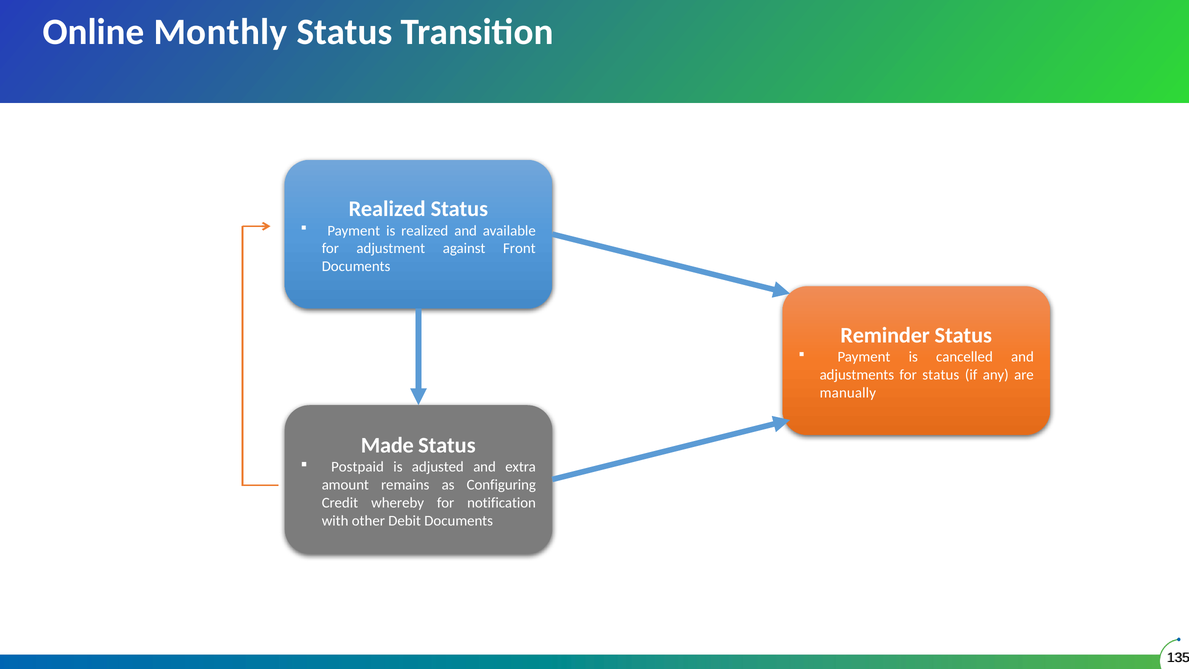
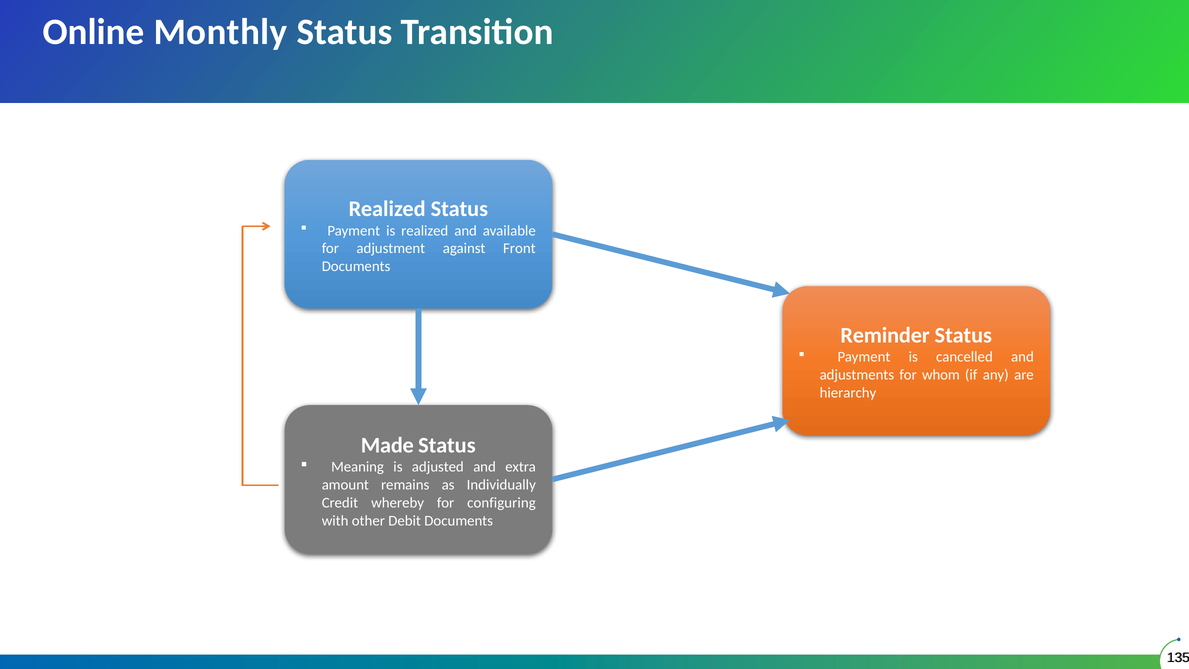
for status: status -> whom
manually: manually -> hierarchy
Postpaid: Postpaid -> Meaning
Configuring: Configuring -> Individually
notification: notification -> configuring
